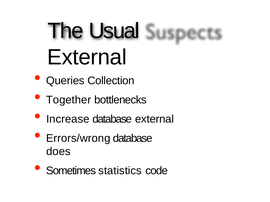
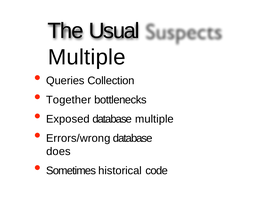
External at (87, 57): External -> Multiple
Increase: Increase -> Exposed
database external: external -> multiple
statistics: statistics -> historical
